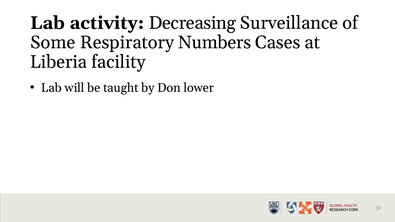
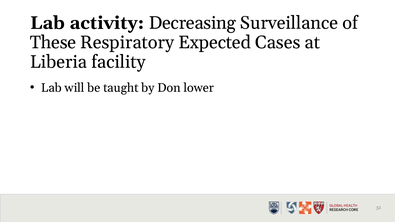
Some: Some -> These
Numbers: Numbers -> Expected
